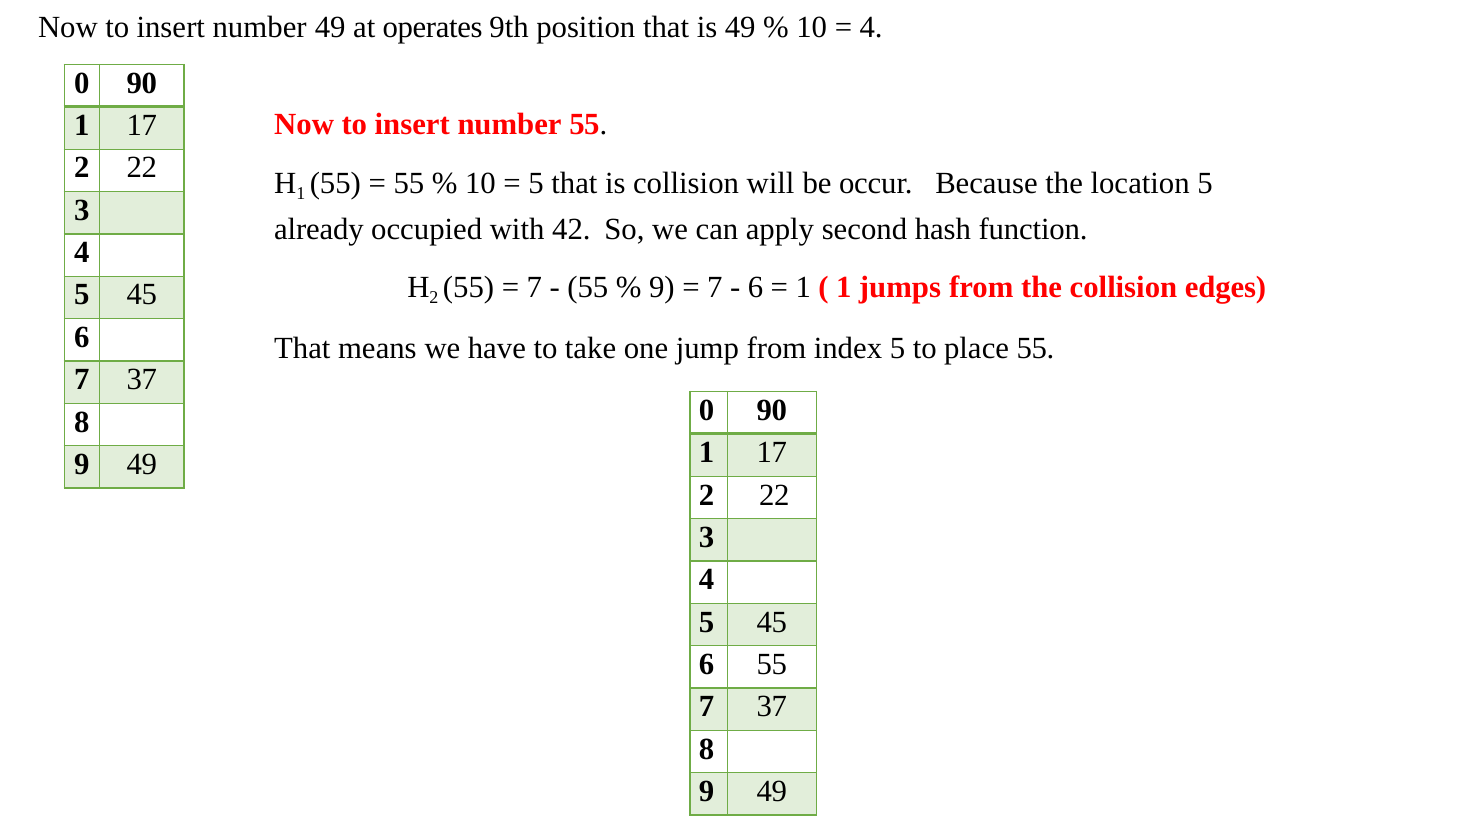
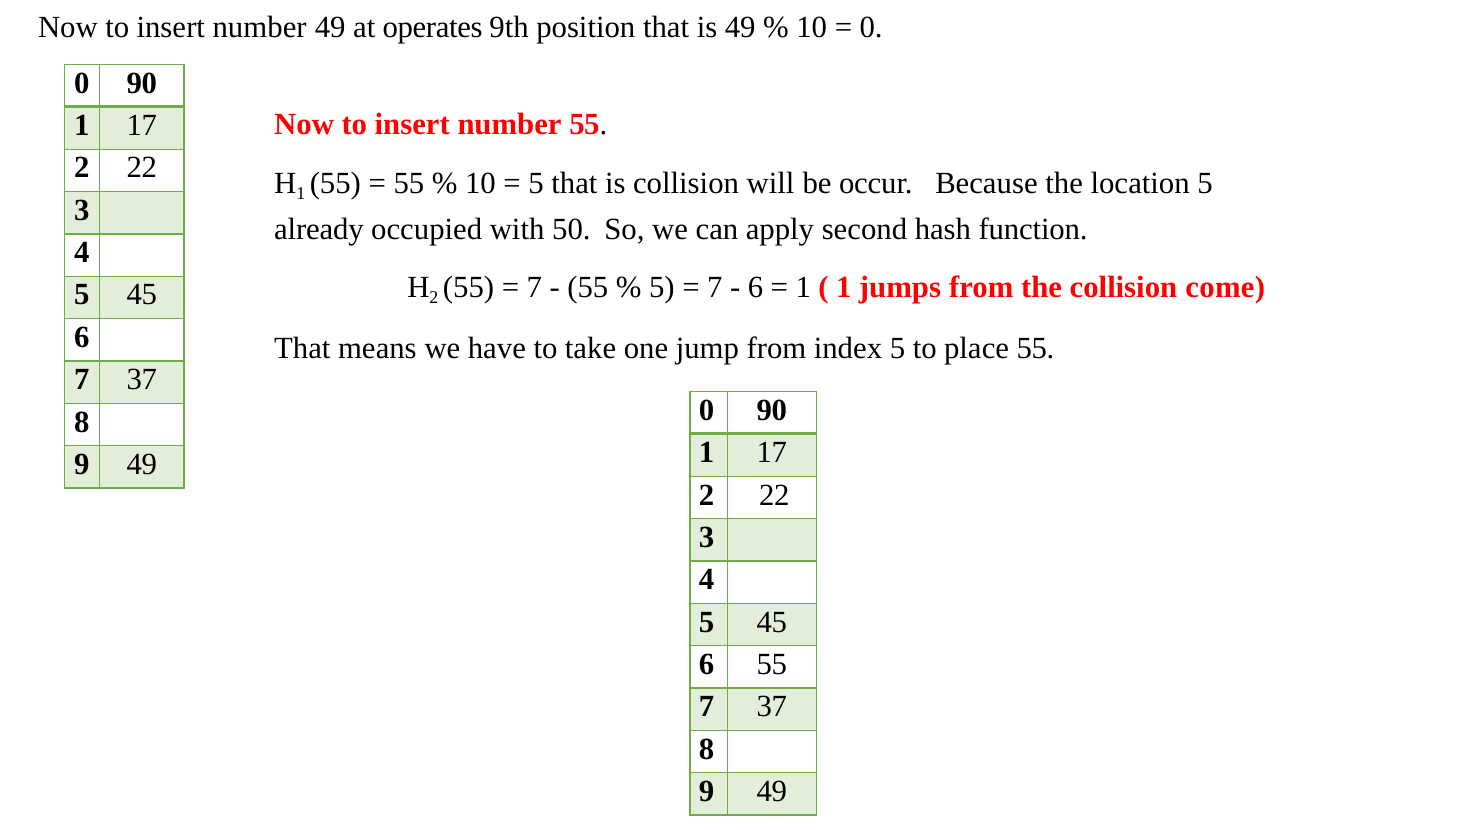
4 at (871, 27): 4 -> 0
42: 42 -> 50
9 at (662, 287): 9 -> 5
edges: edges -> come
